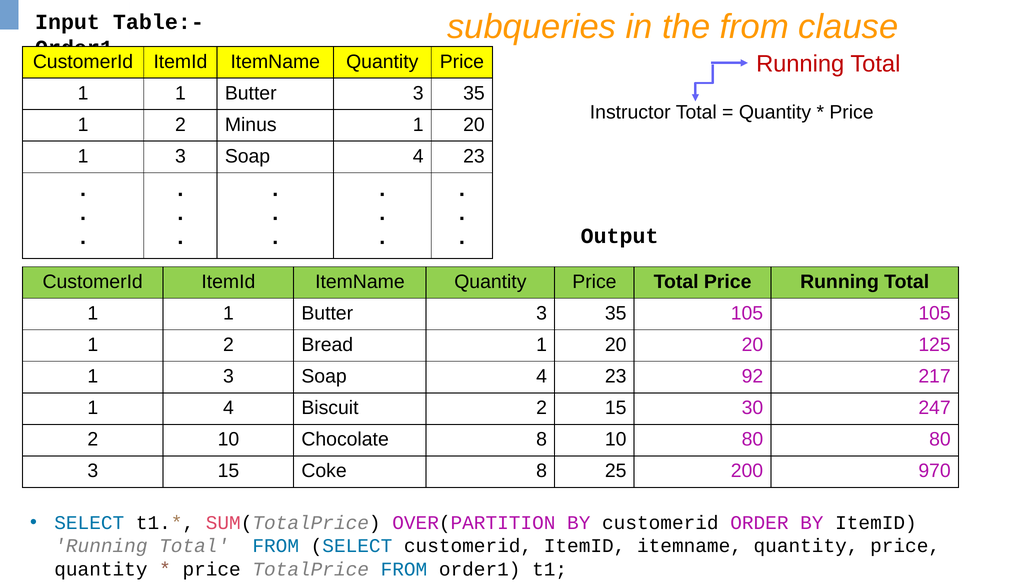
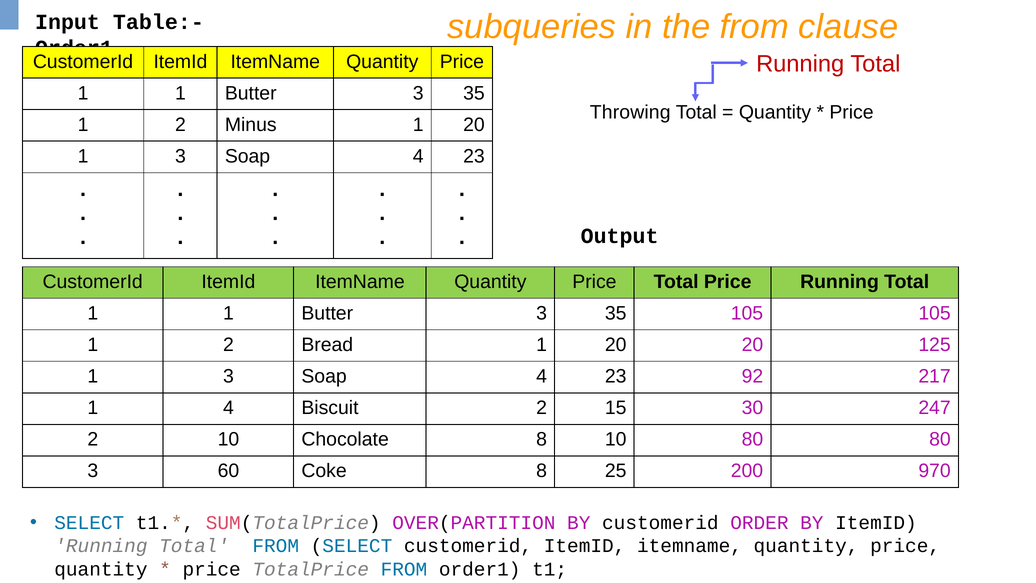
Instructor: Instructor -> Throwing
3 15: 15 -> 60
